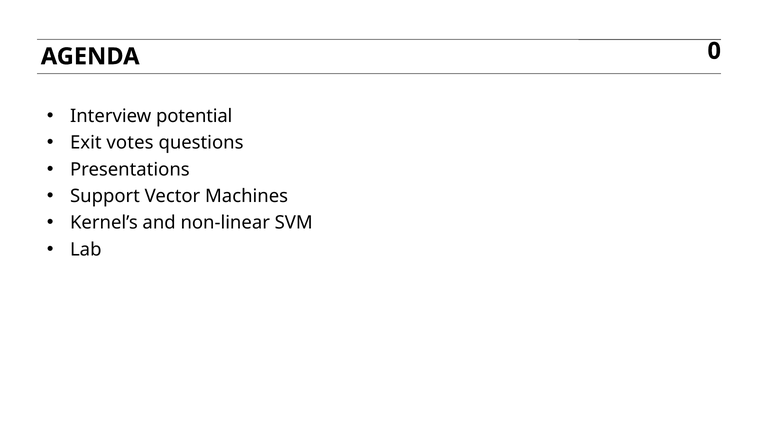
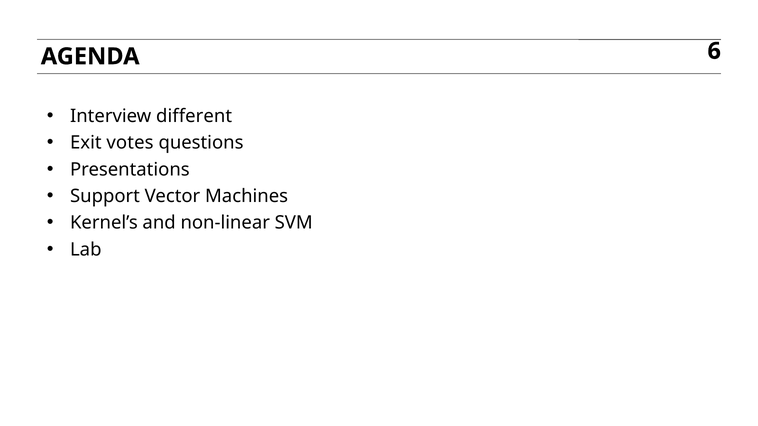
0: 0 -> 6
potential: potential -> different
